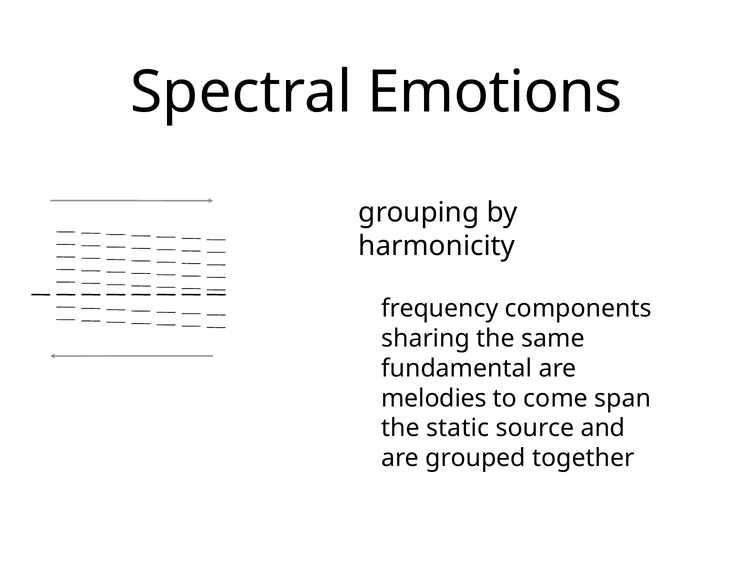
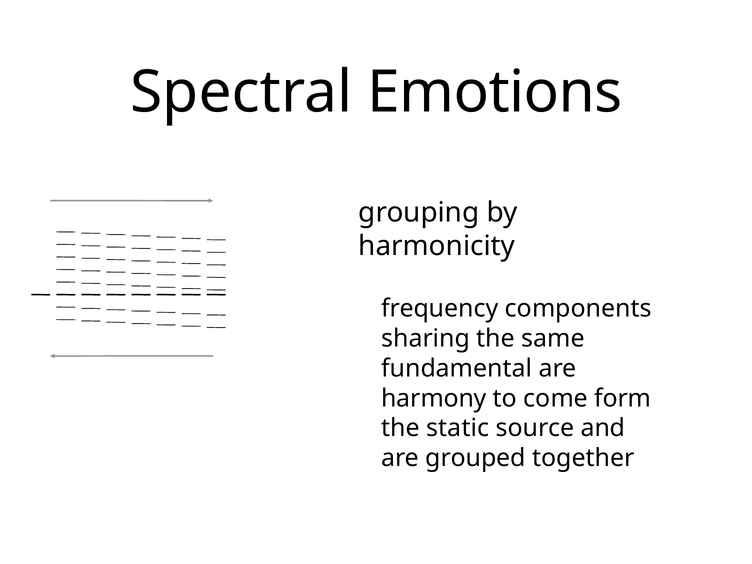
melodies: melodies -> harmony
span: span -> form
